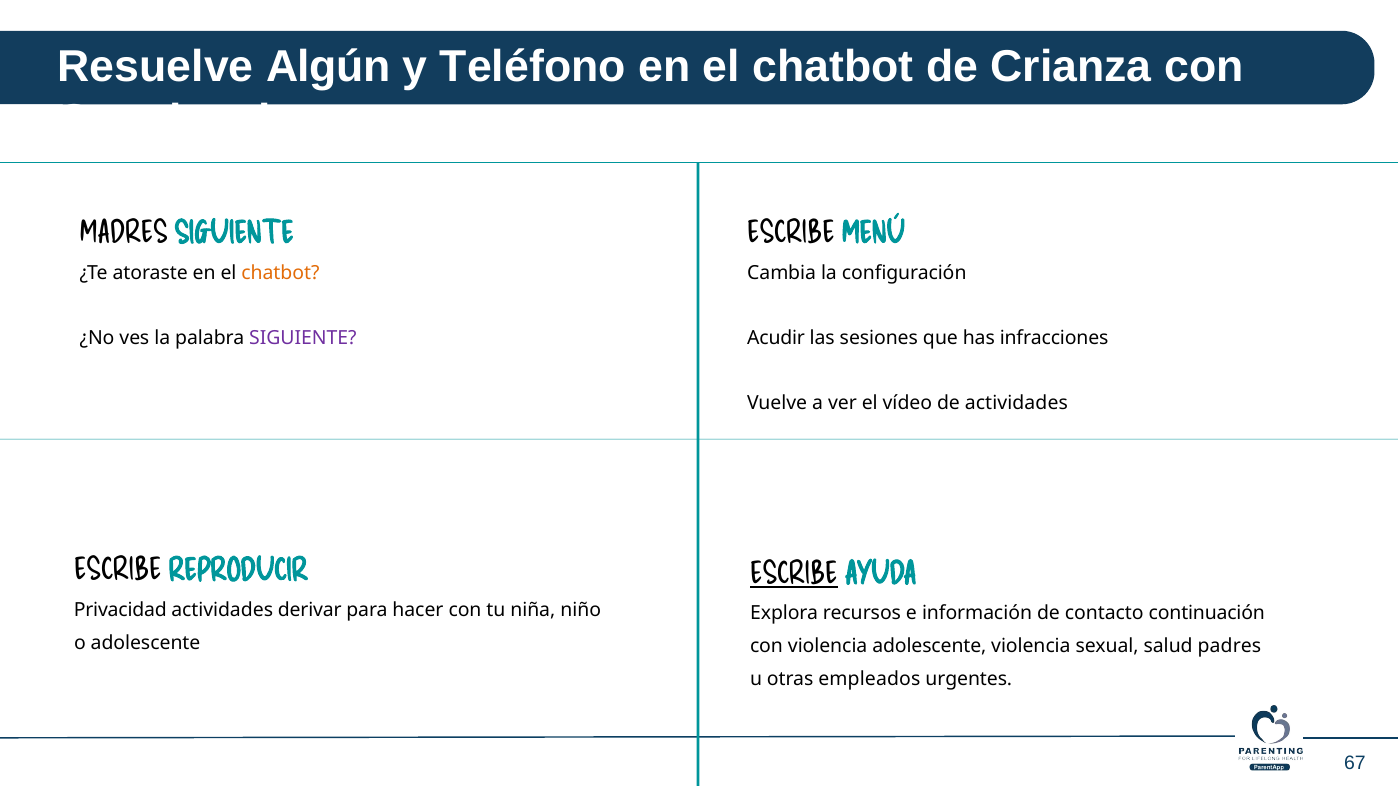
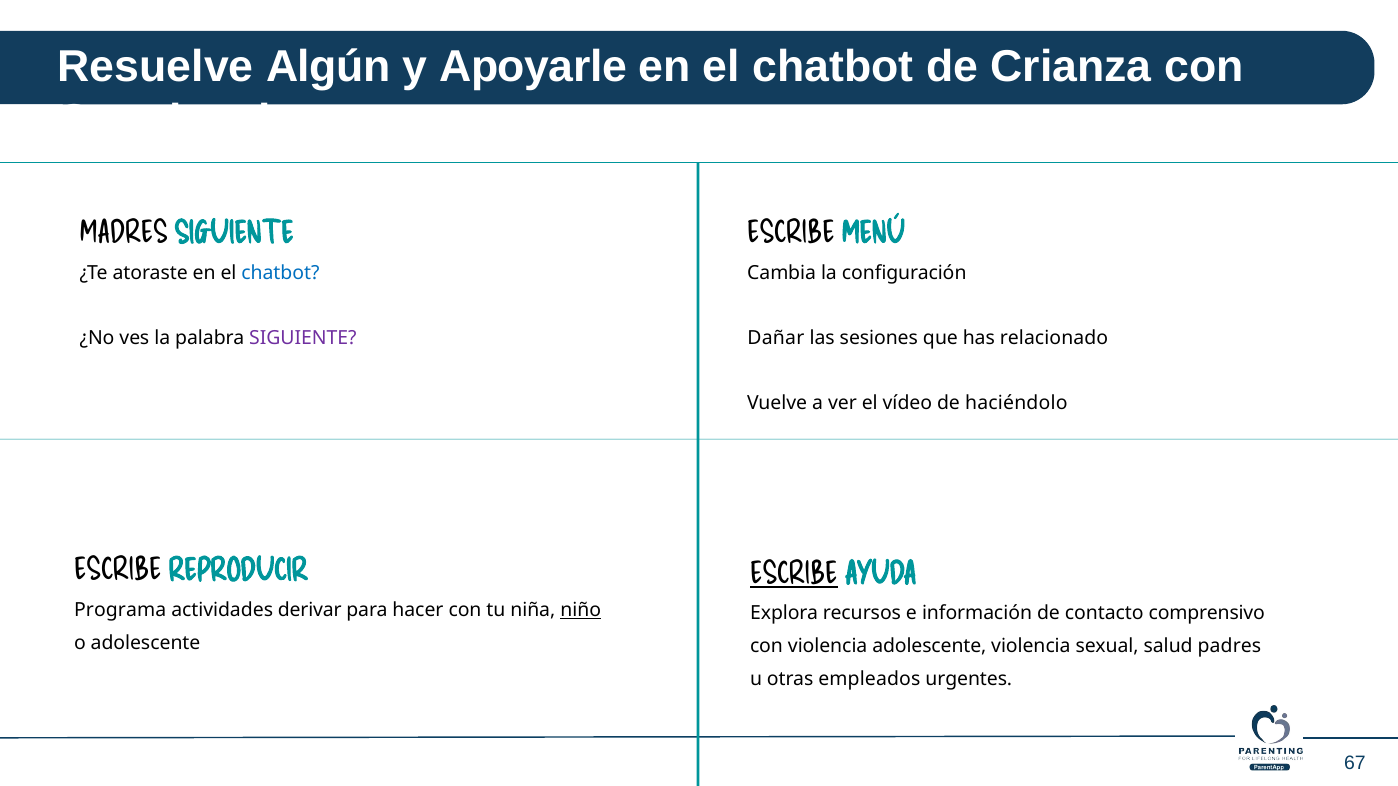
Teléfono: Teléfono -> Apoyarle
chatbot at (280, 273) colour: orange -> blue
Acudir: Acudir -> Dañar
infracciones: infracciones -> relacionado
de actividades: actividades -> haciéndolo
Privacidad: Privacidad -> Programa
niño underline: none -> present
continuación: continuación -> comprensivo
